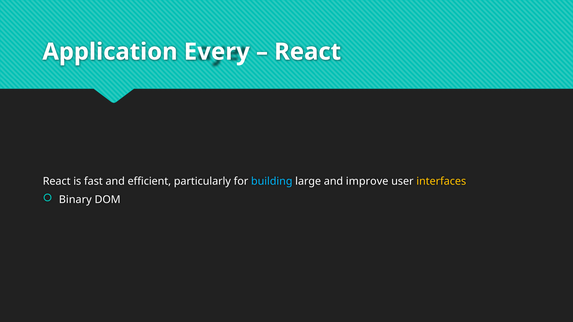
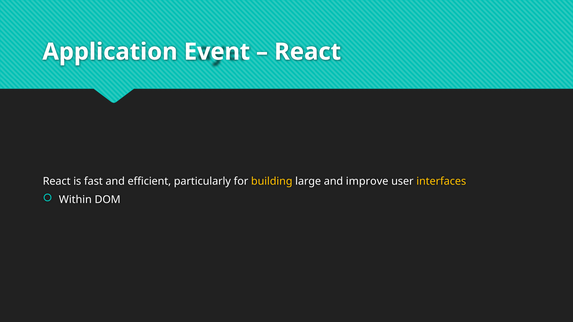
Every: Every -> Event
building colour: light blue -> yellow
Binary: Binary -> Within
